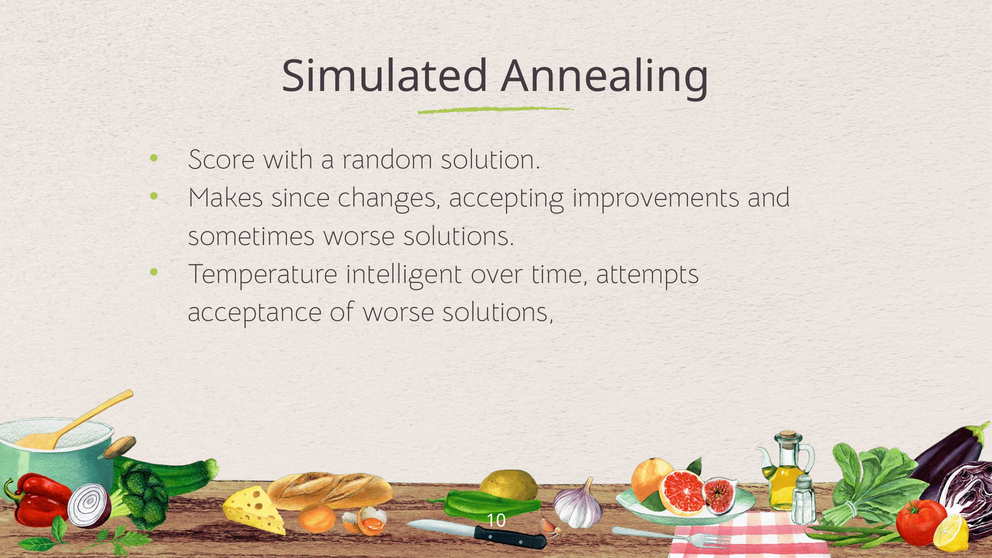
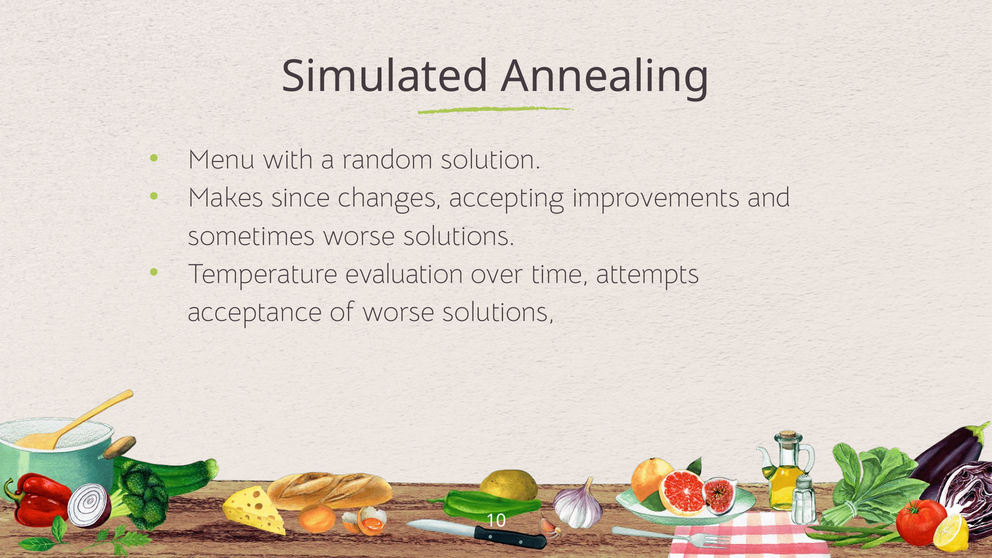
Score: Score -> Menu
intelligent: intelligent -> evaluation
